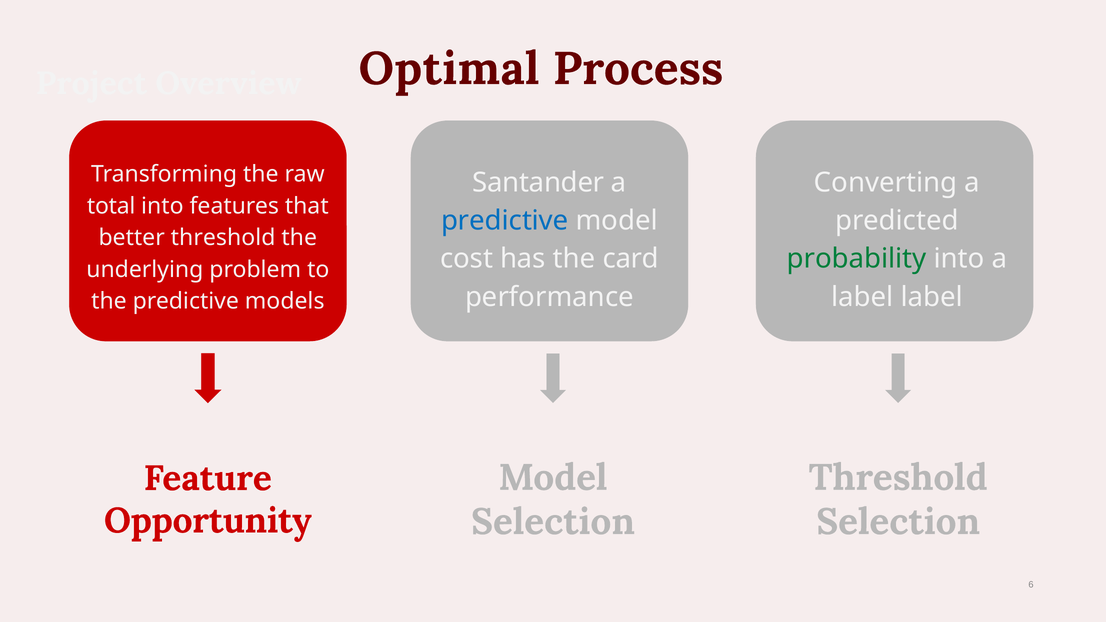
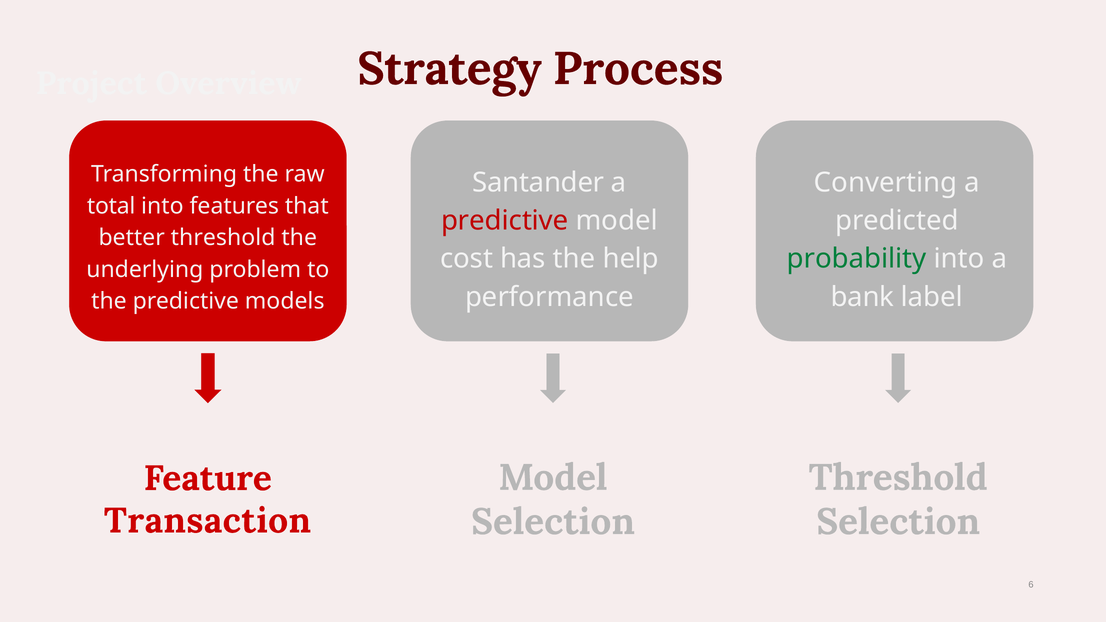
Optimal: Optimal -> Strategy
predictive at (505, 221) colour: blue -> red
card: card -> help
label at (862, 297): label -> bank
Opportunity: Opportunity -> Transaction
